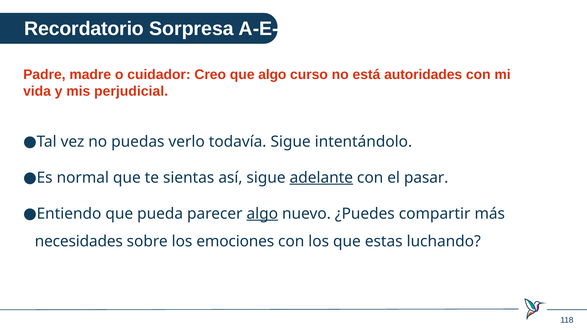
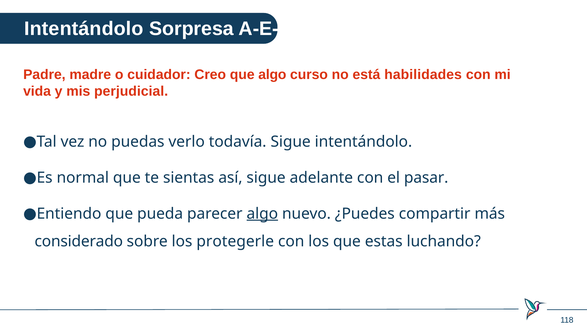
Recordatorio at (84, 29): Recordatorio -> Intentándolo
autoridades: autoridades -> habilidades
adelante underline: present -> none
necesidades: necesidades -> considerado
emociones: emociones -> protegerle
